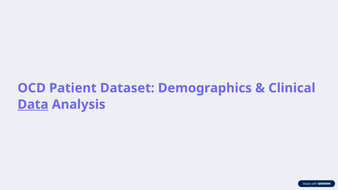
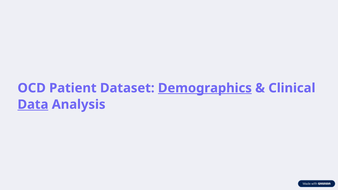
Demographics underline: none -> present
